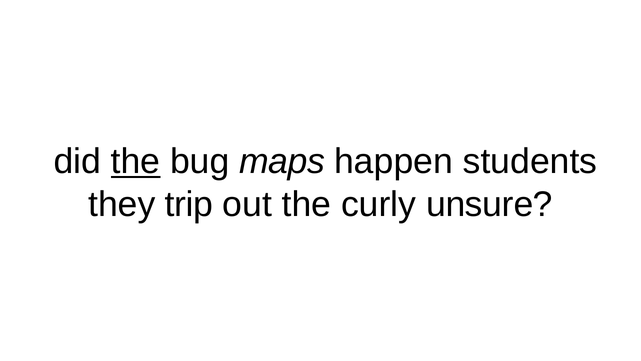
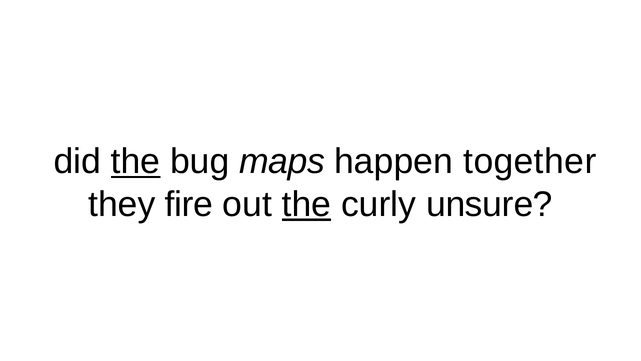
students: students -> together
trip: trip -> fire
the at (307, 204) underline: none -> present
